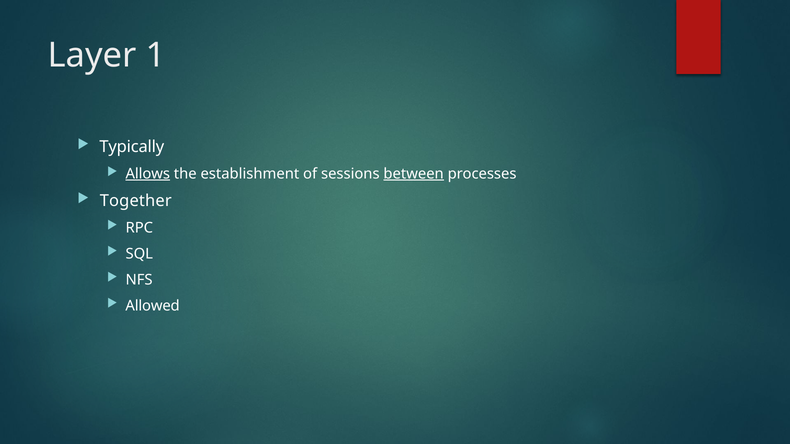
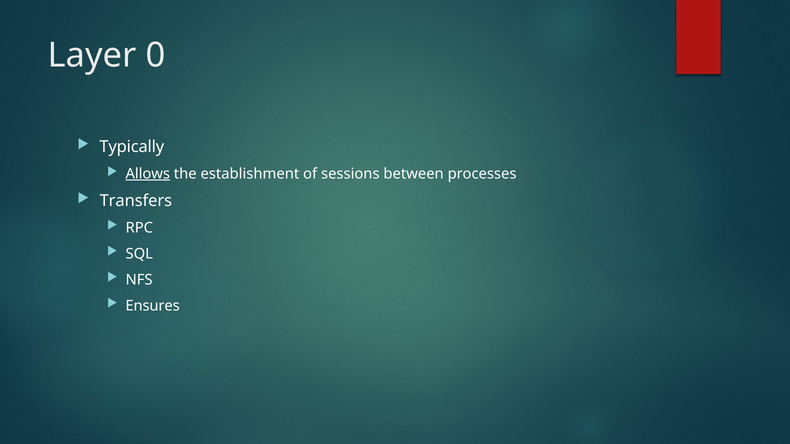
1: 1 -> 0
between underline: present -> none
Together: Together -> Transfers
Allowed: Allowed -> Ensures
